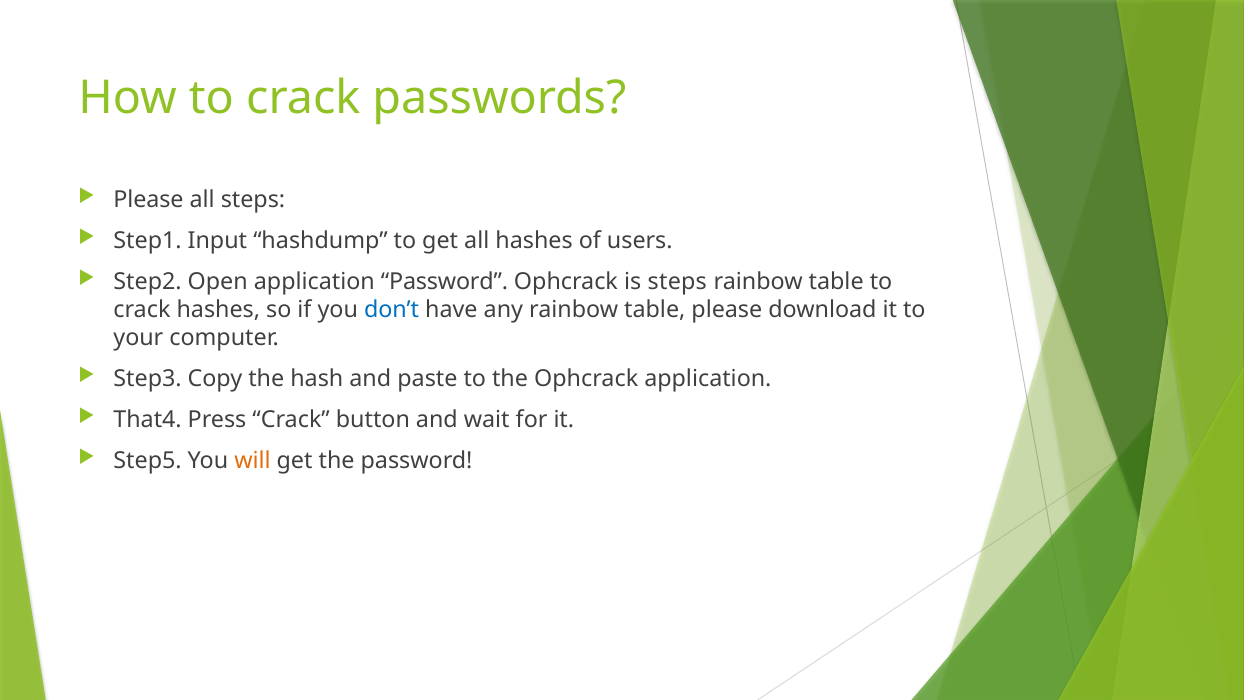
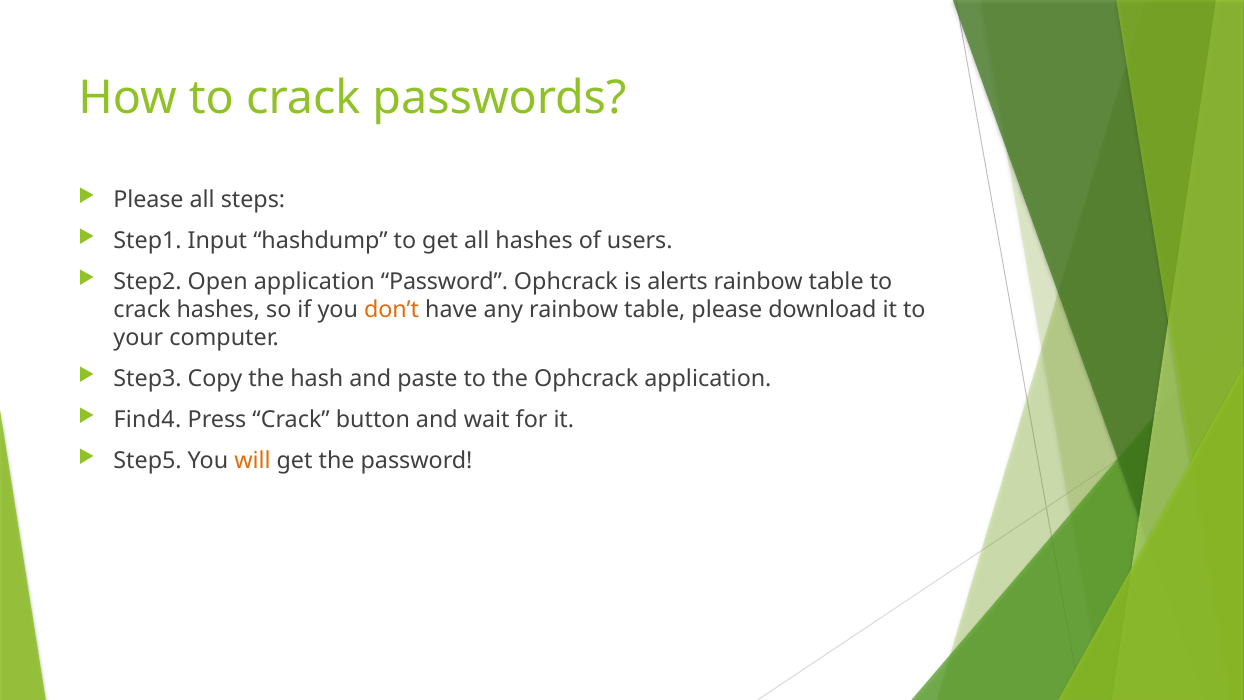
is steps: steps -> alerts
don’t colour: blue -> orange
That4: That4 -> Find4
